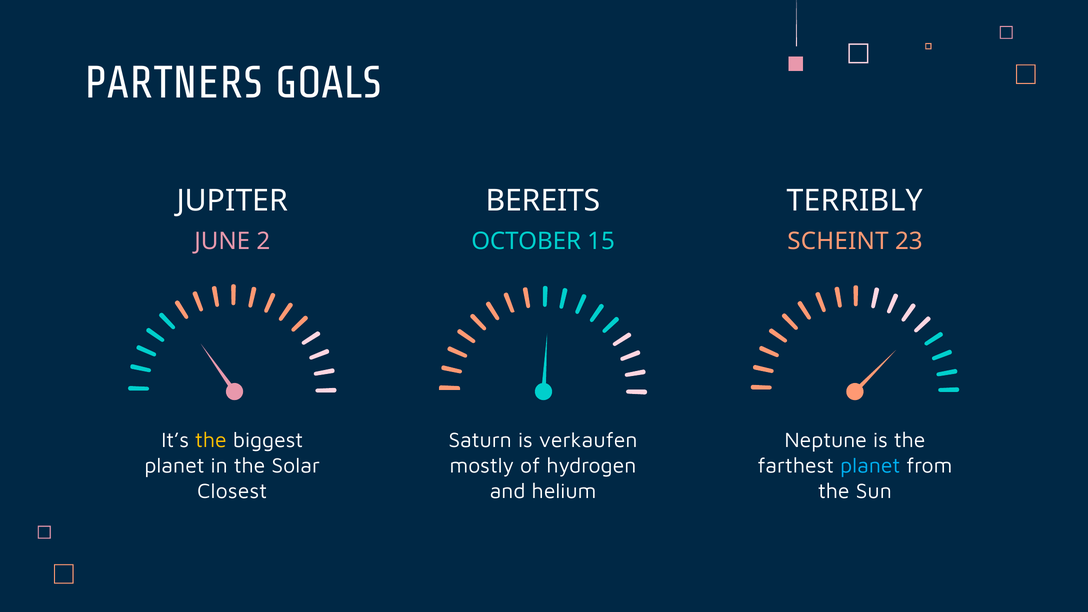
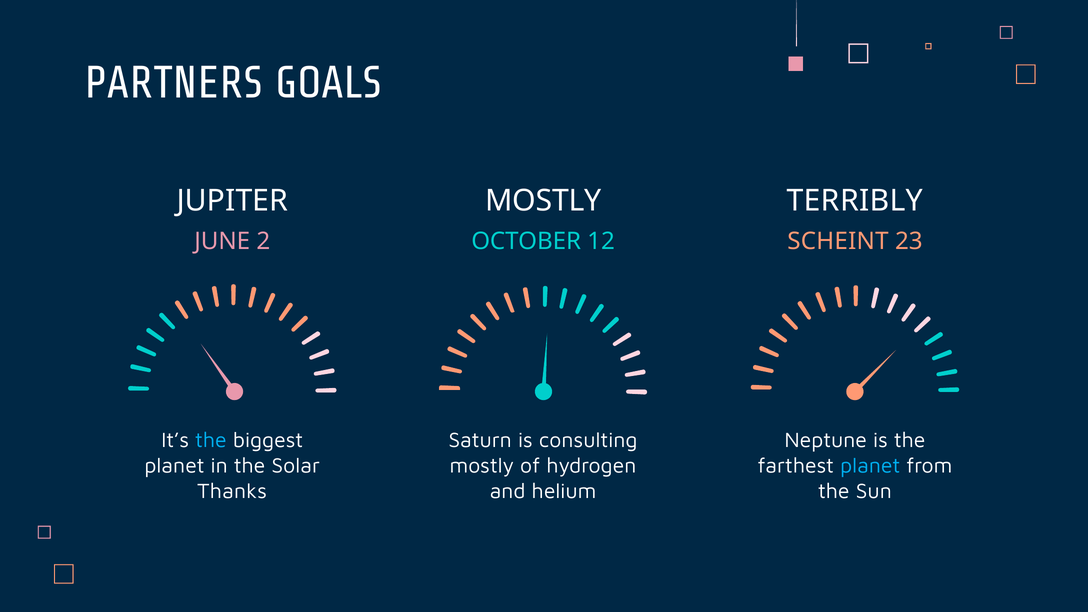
BEREITS at (543, 201): BEREITS -> MOSTLY
15: 15 -> 12
the at (211, 440) colour: yellow -> light blue
verkaufen: verkaufen -> consulting
Closest: Closest -> Thanks
